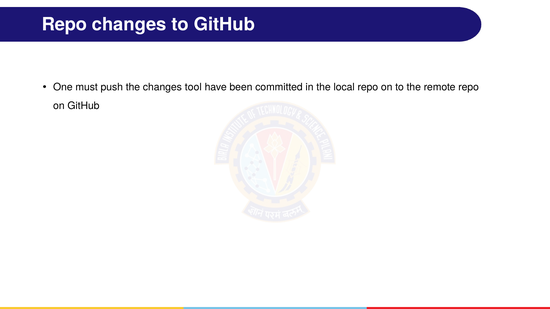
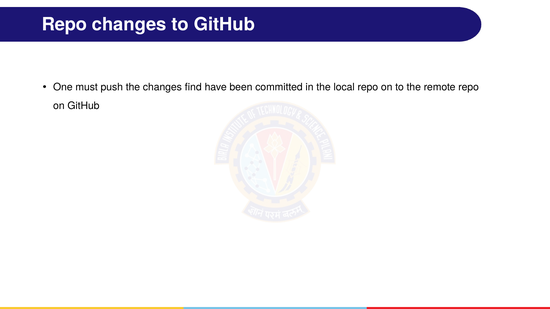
tool: tool -> find
